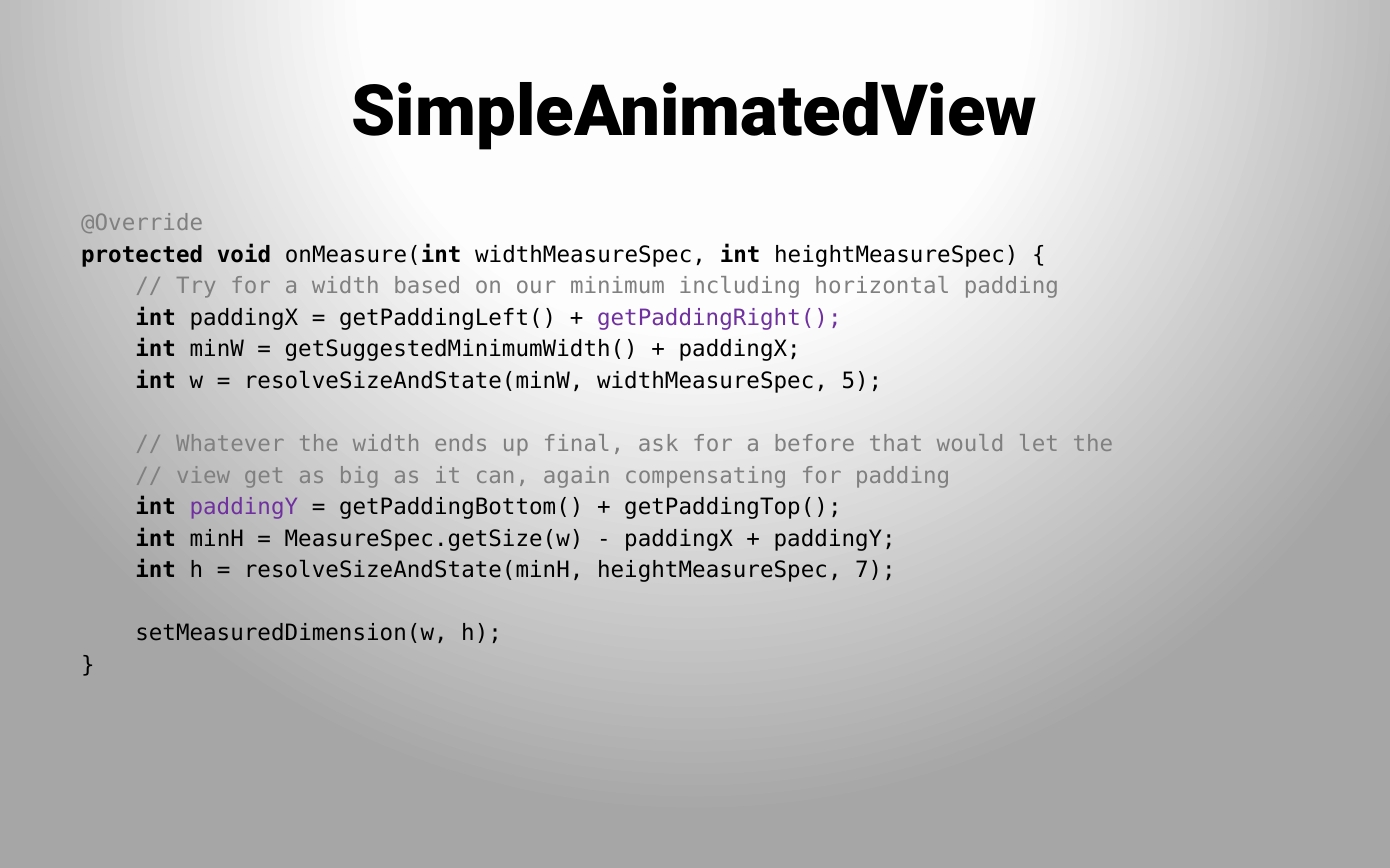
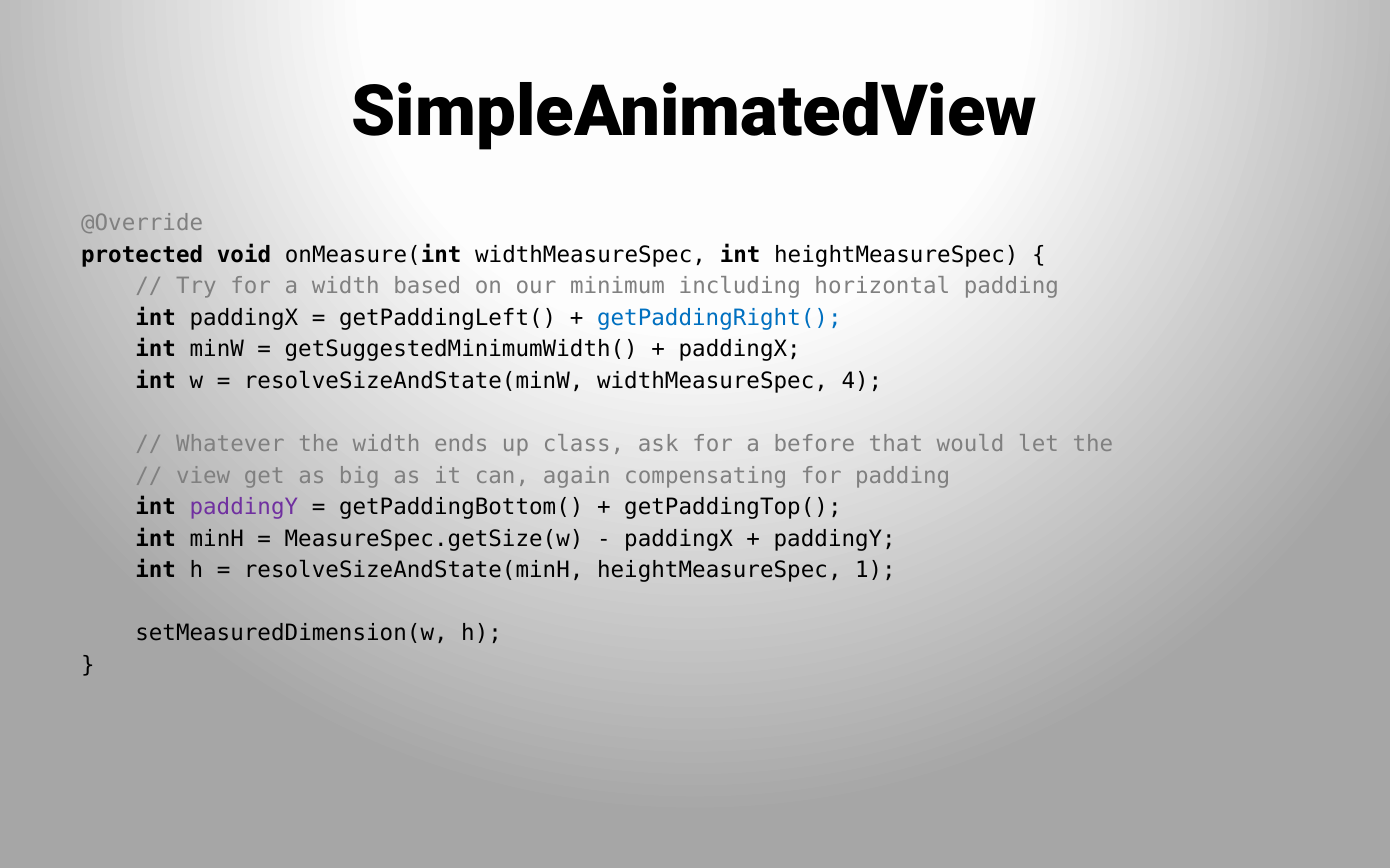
getPaddingRight( colour: purple -> blue
5: 5 -> 4
final: final -> class
7: 7 -> 1
